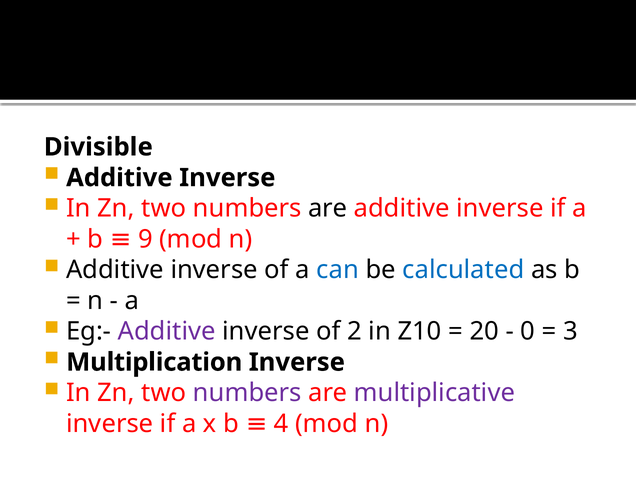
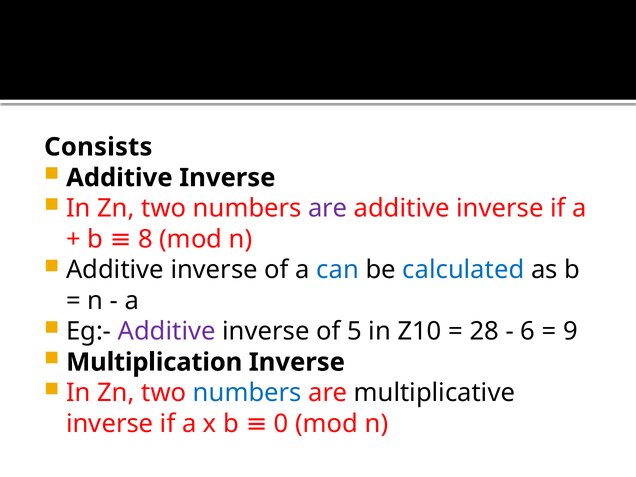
Divisible: Divisible -> Consists
are at (328, 208) colour: black -> purple
9: 9 -> 8
2: 2 -> 5
20: 20 -> 28
0: 0 -> 6
3: 3 -> 9
numbers at (247, 393) colour: purple -> blue
multiplicative colour: purple -> black
4: 4 -> 0
